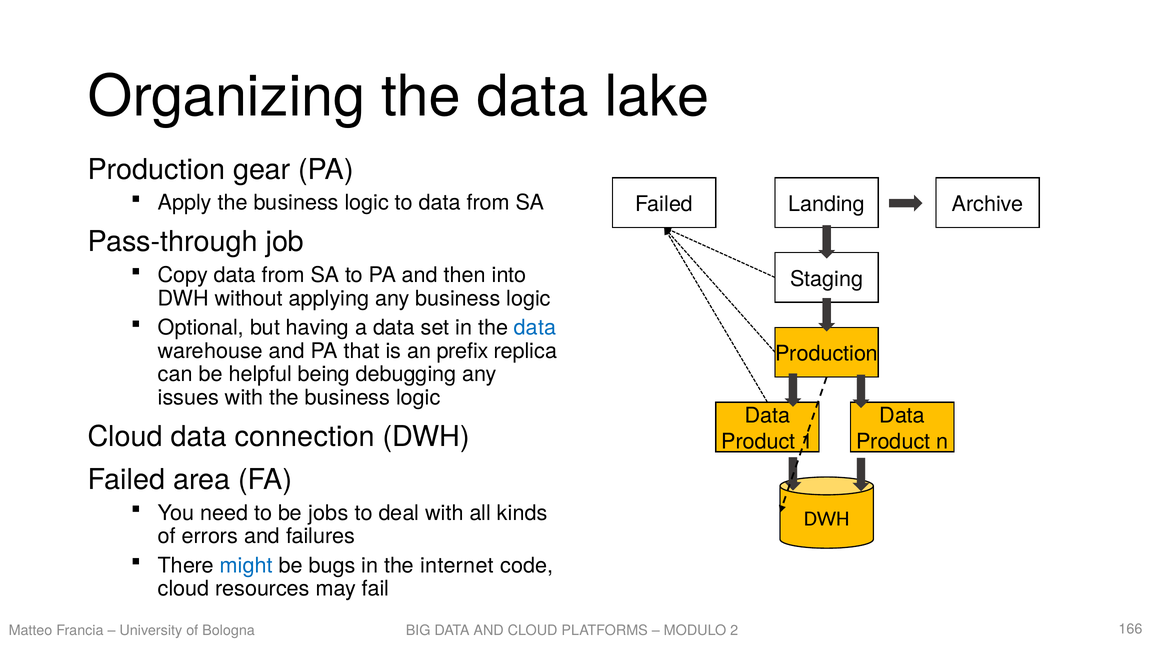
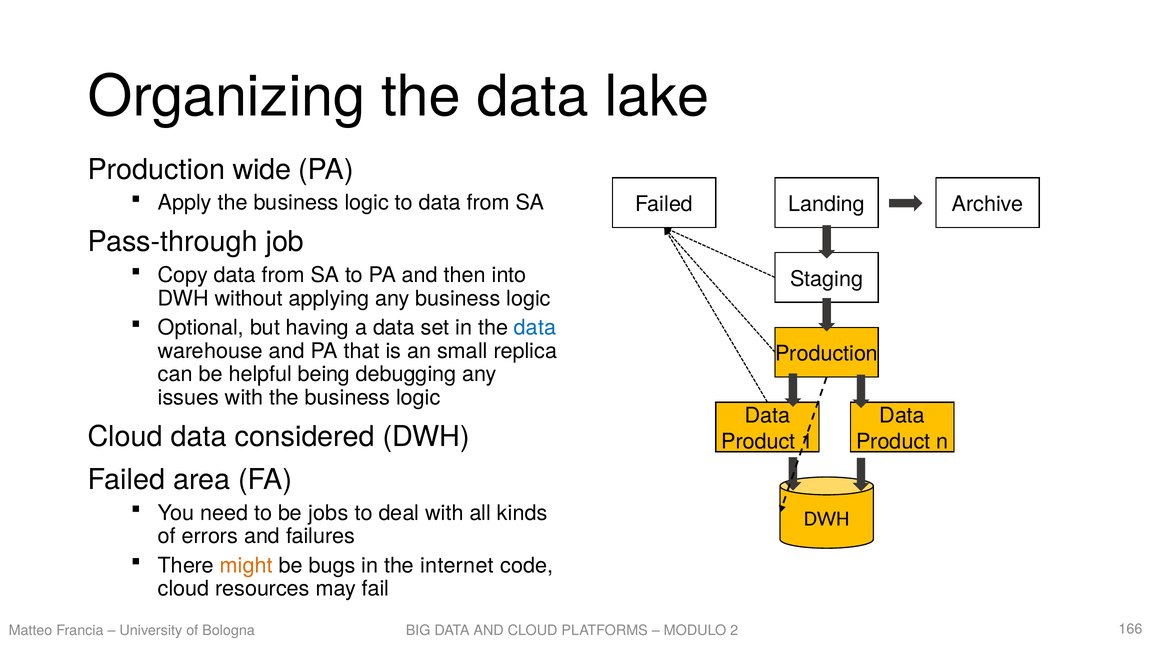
gear: gear -> wide
prefix: prefix -> small
connection: connection -> considered
might colour: blue -> orange
